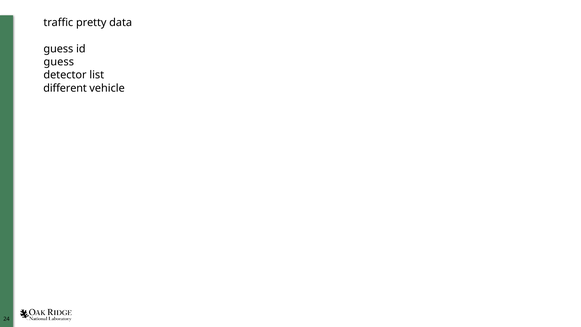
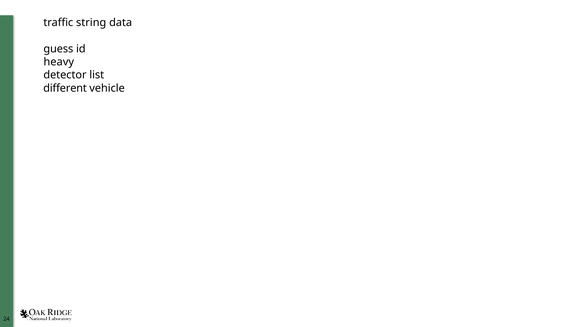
pretty: pretty -> string
guess at (59, 62): guess -> heavy
